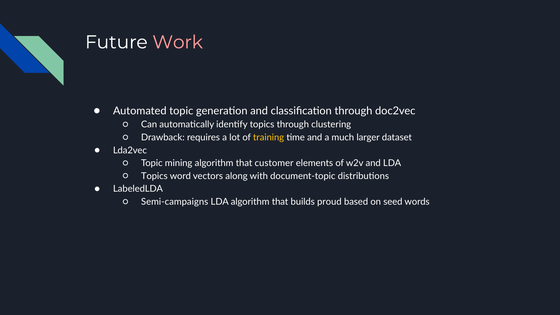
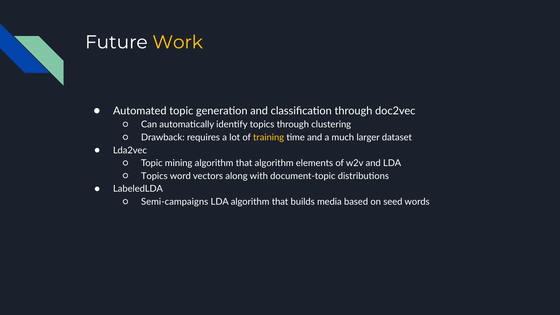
Work colour: pink -> yellow
that customer: customer -> algorithm
proud: proud -> media
